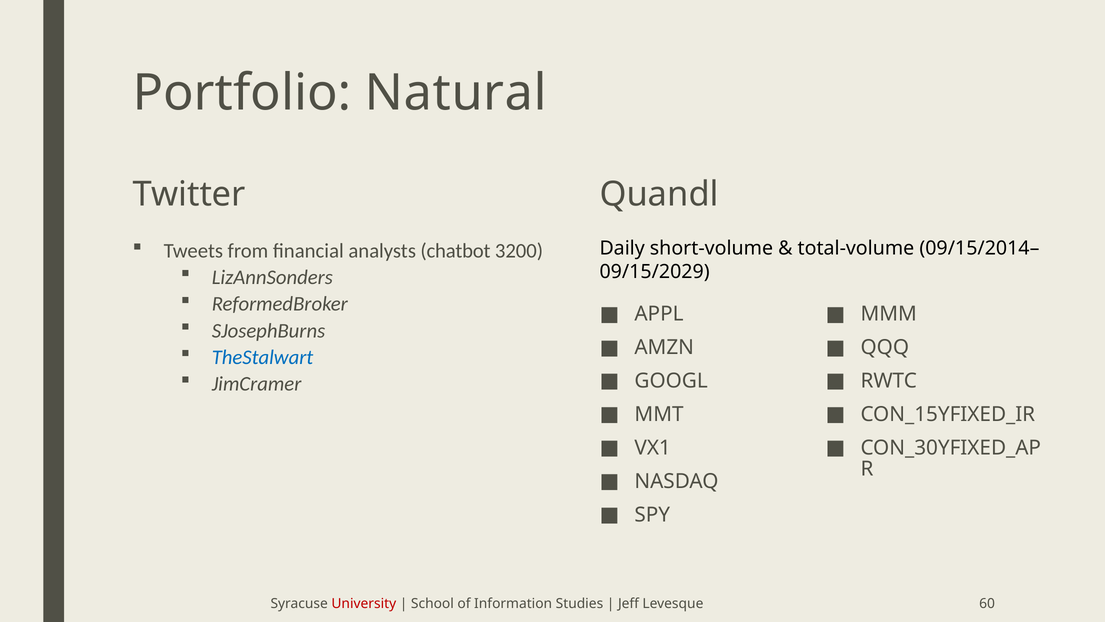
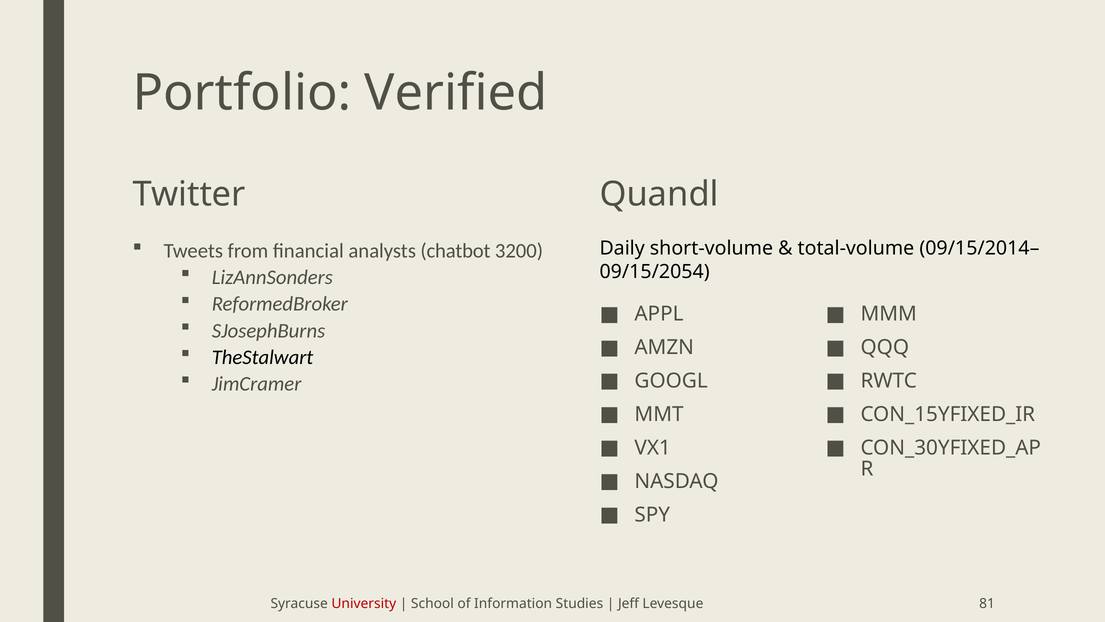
Natural: Natural -> Verified
09/15/2029: 09/15/2029 -> 09/15/2054
TheStalwart colour: blue -> black
60: 60 -> 81
